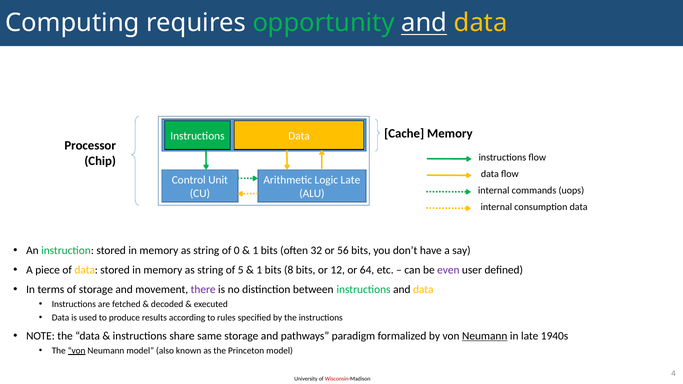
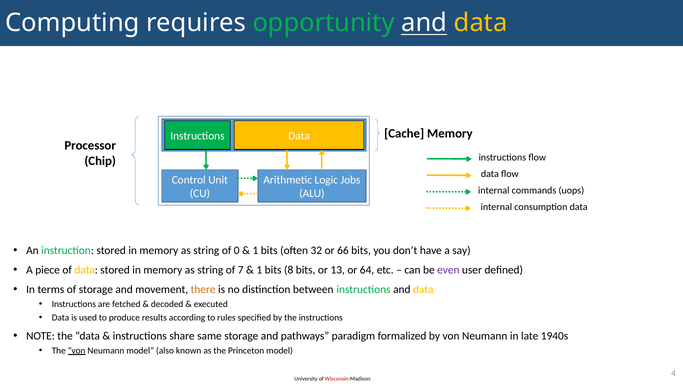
Logic Late: Late -> Jobs
56: 56 -> 66
5: 5 -> 7
12: 12 -> 13
there colour: purple -> orange
Neumann at (485, 336) underline: present -> none
